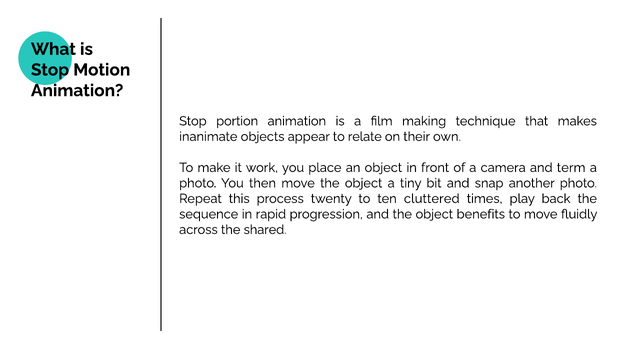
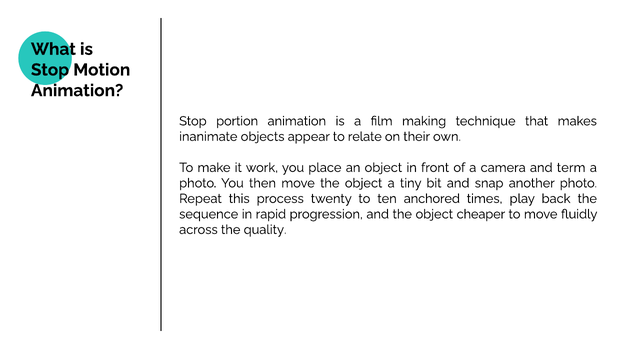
cluttered: cluttered -> anchored
benefits: benefits -> cheaper
shared: shared -> quality
